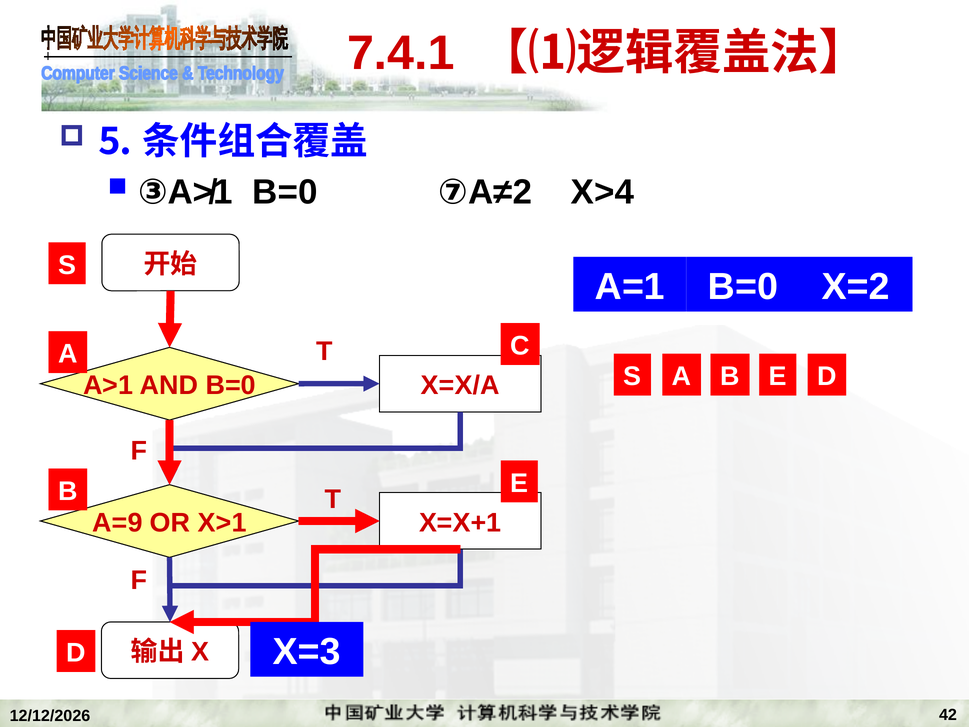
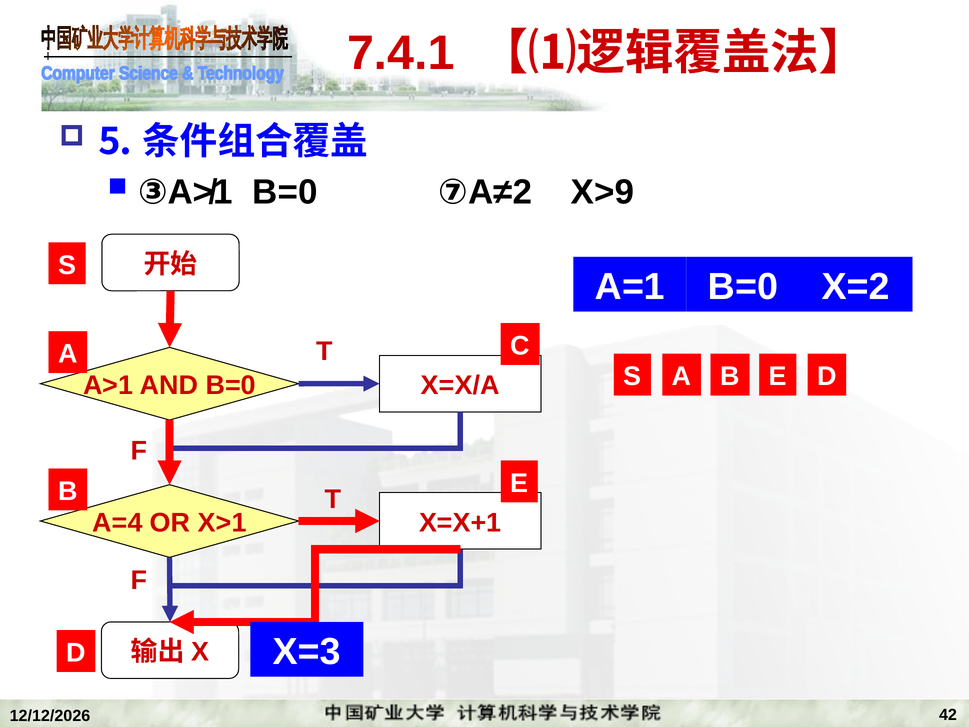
X>4: X>4 -> X>9
A=9: A=9 -> A=4
